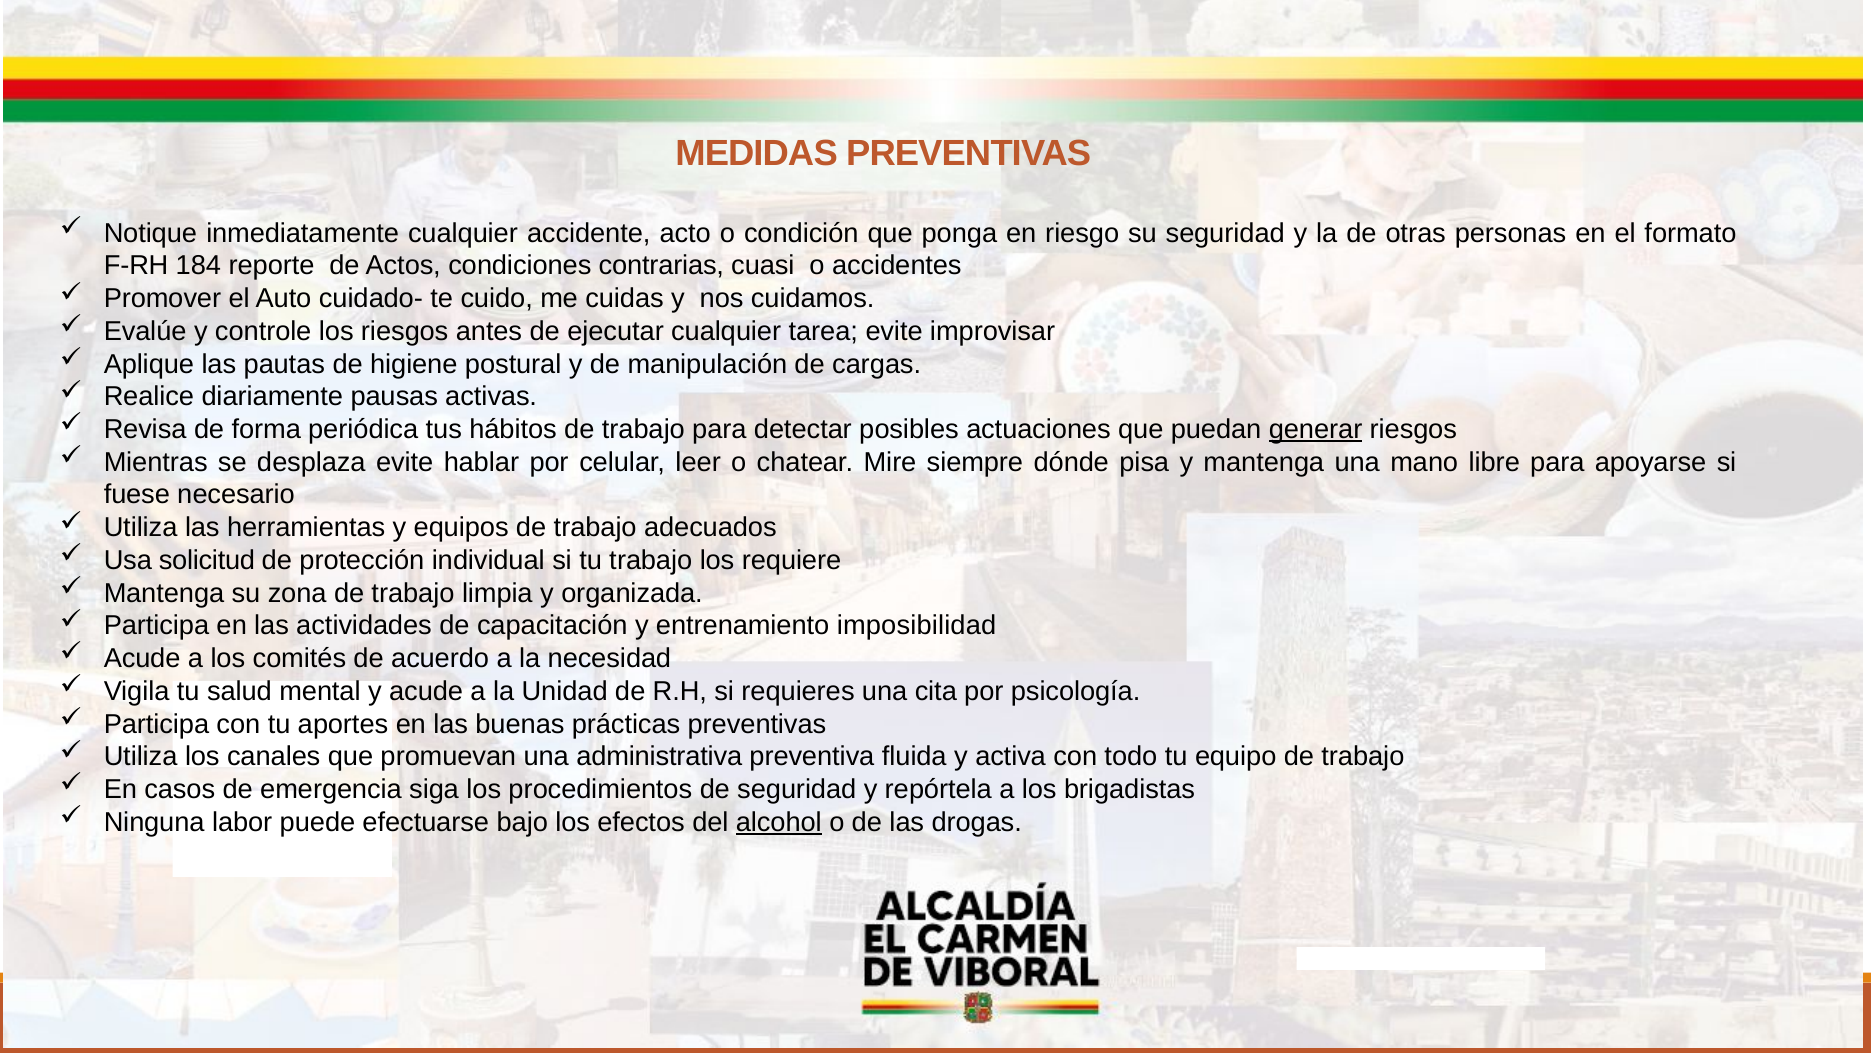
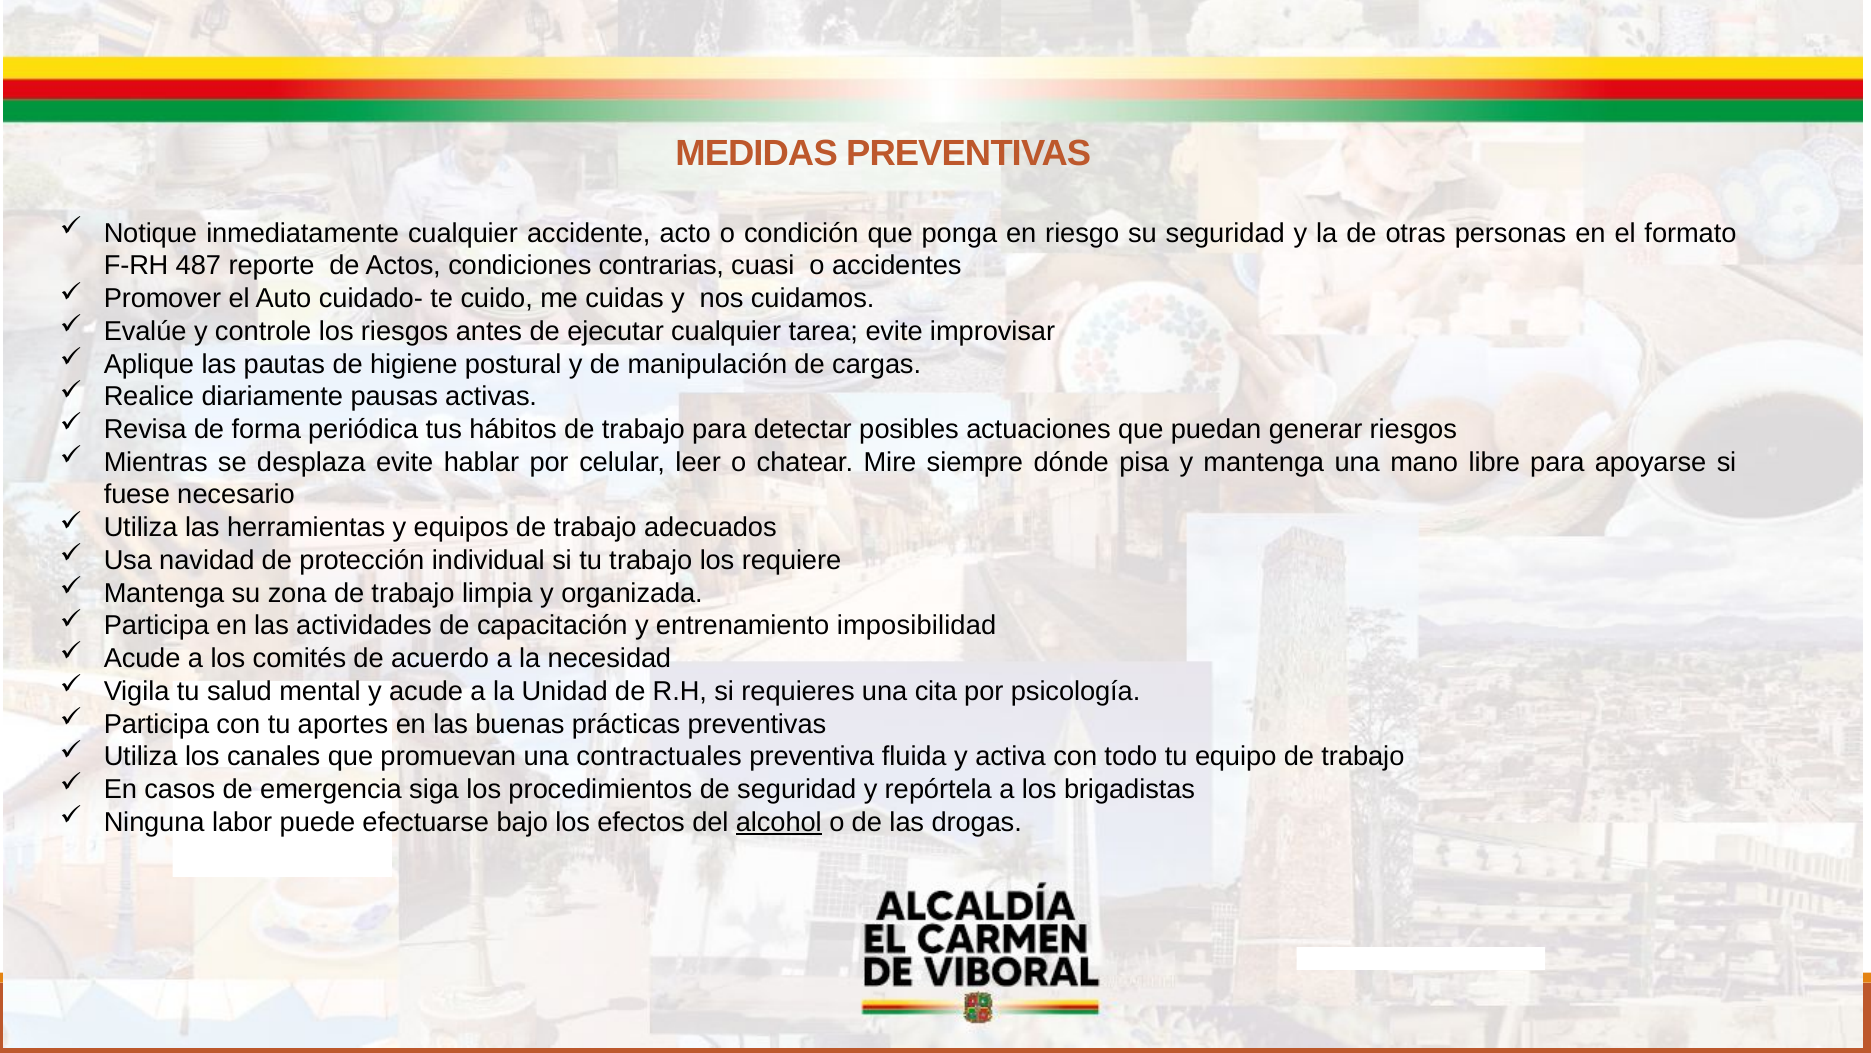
184: 184 -> 487
generar underline: present -> none
solicitud: solicitud -> navidad
administrativa: administrativa -> contractuales
